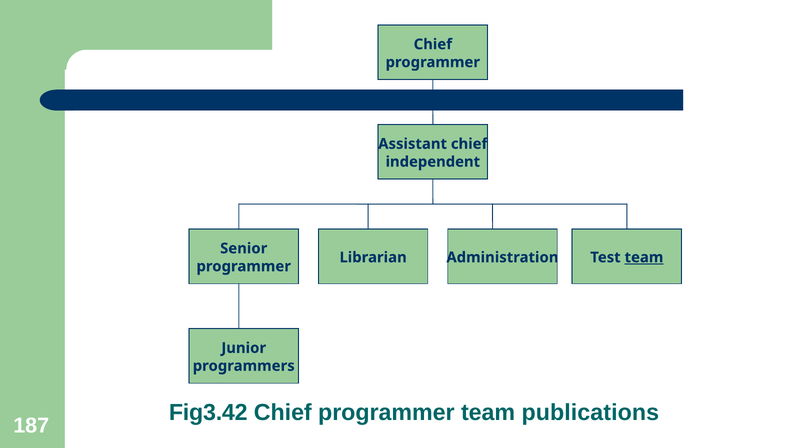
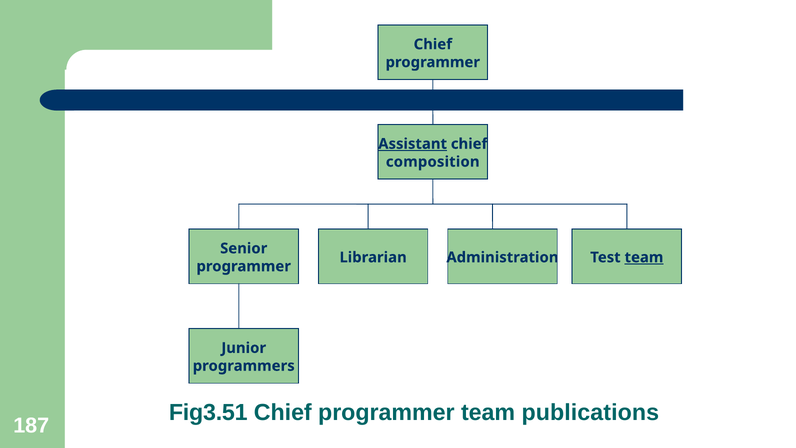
Assistant underline: none -> present
independent: independent -> composition
Fig3.42: Fig3.42 -> Fig3.51
